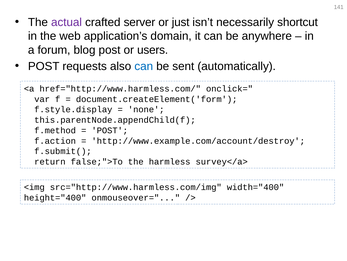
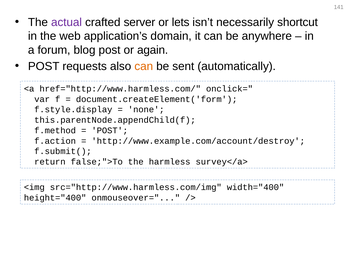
just: just -> lets
users: users -> again
can at (144, 66) colour: blue -> orange
